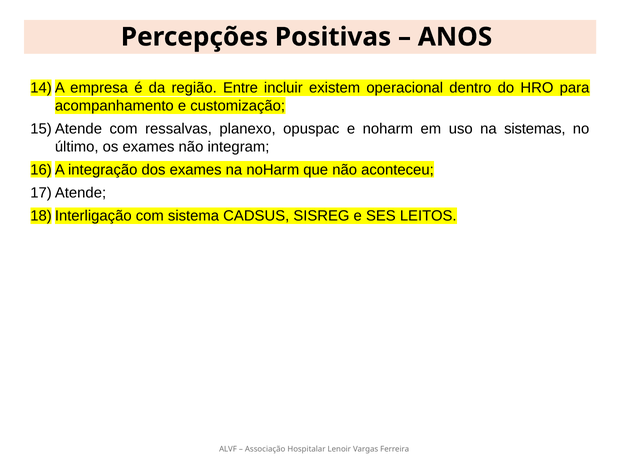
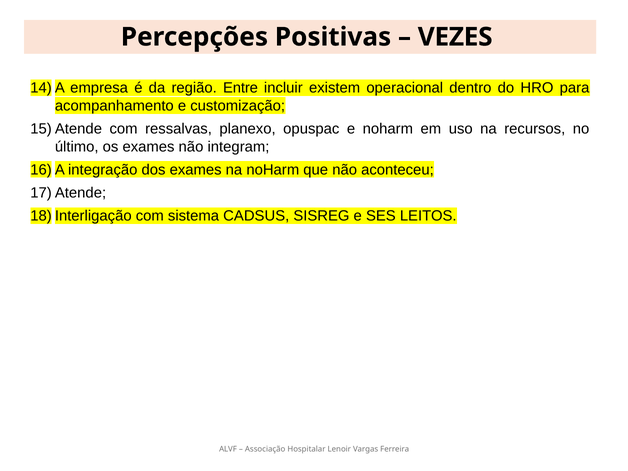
ANOS: ANOS -> VEZES
sistemas: sistemas -> recursos
